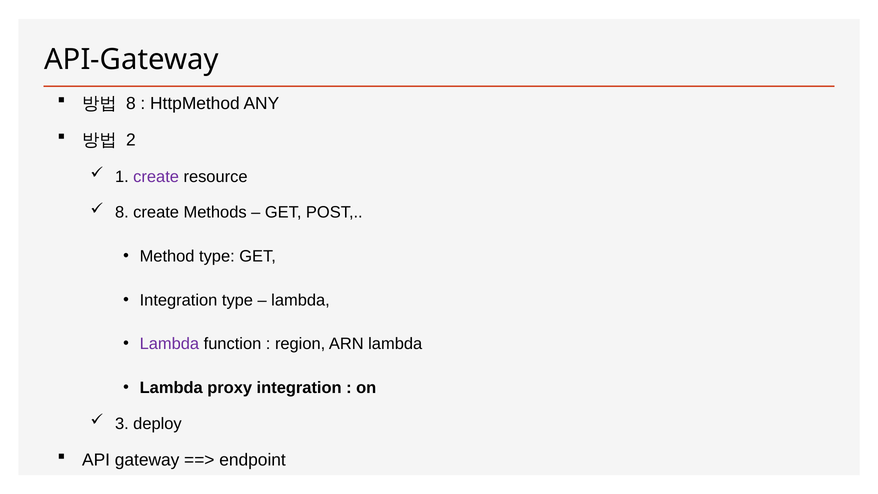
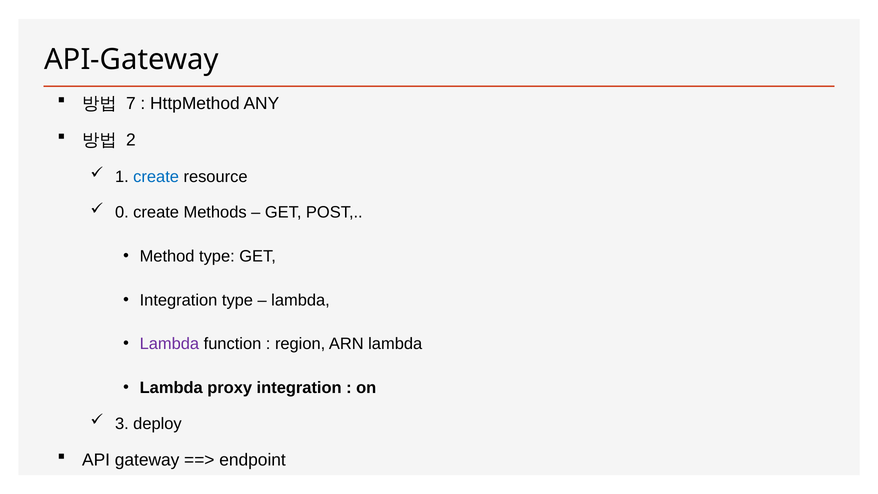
8 at (131, 103): 8 -> 7
create at (156, 177) colour: purple -> blue
8 at (122, 212): 8 -> 0
